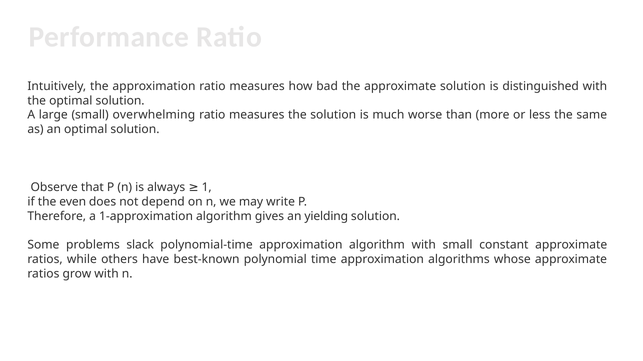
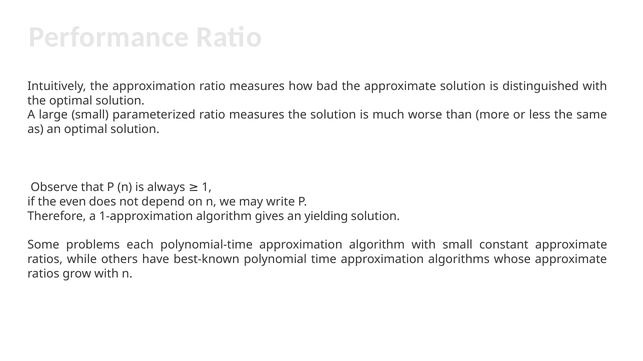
overwhelming: overwhelming -> parameterized
slack: slack -> each
